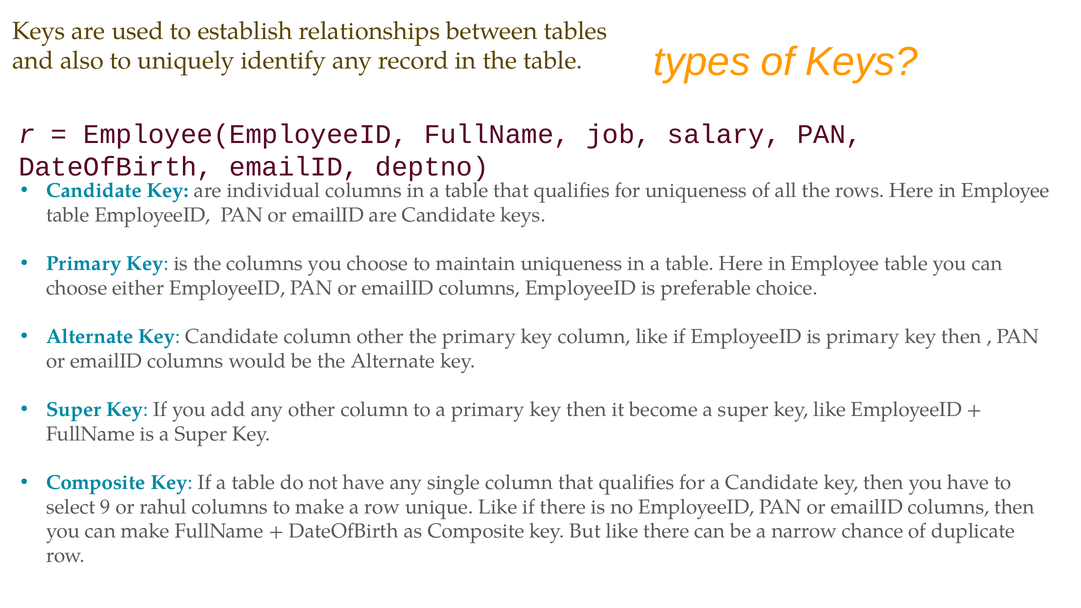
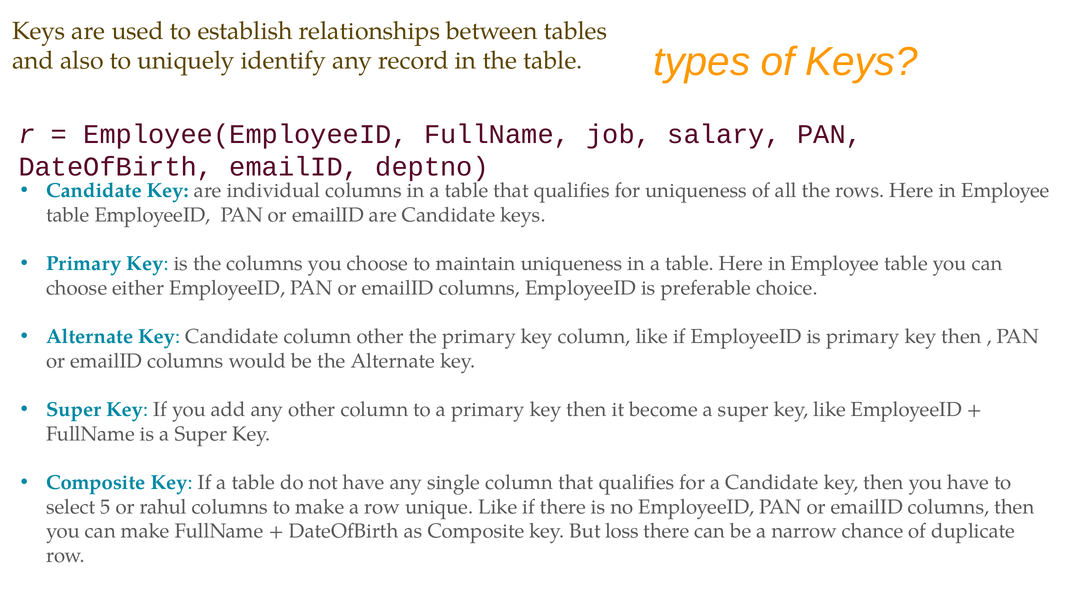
9: 9 -> 5
But like: like -> loss
